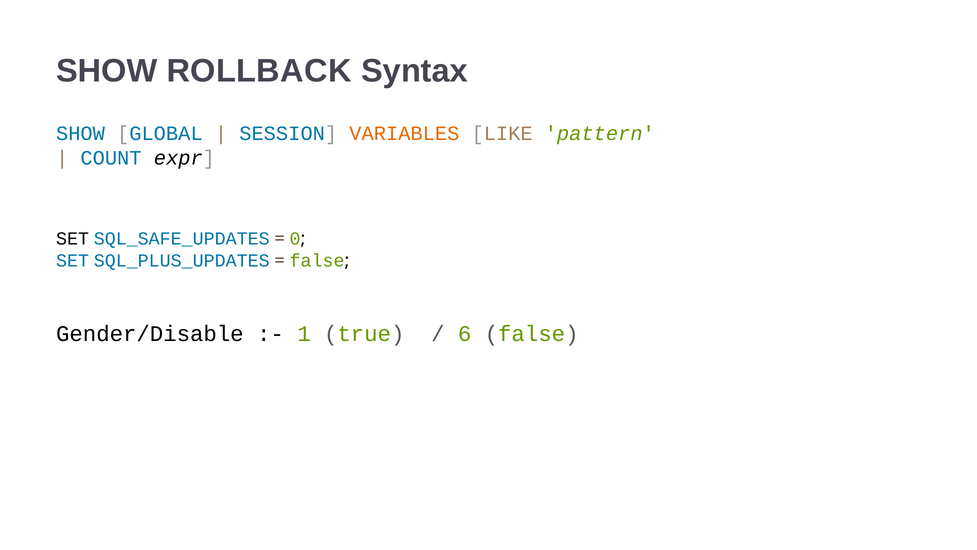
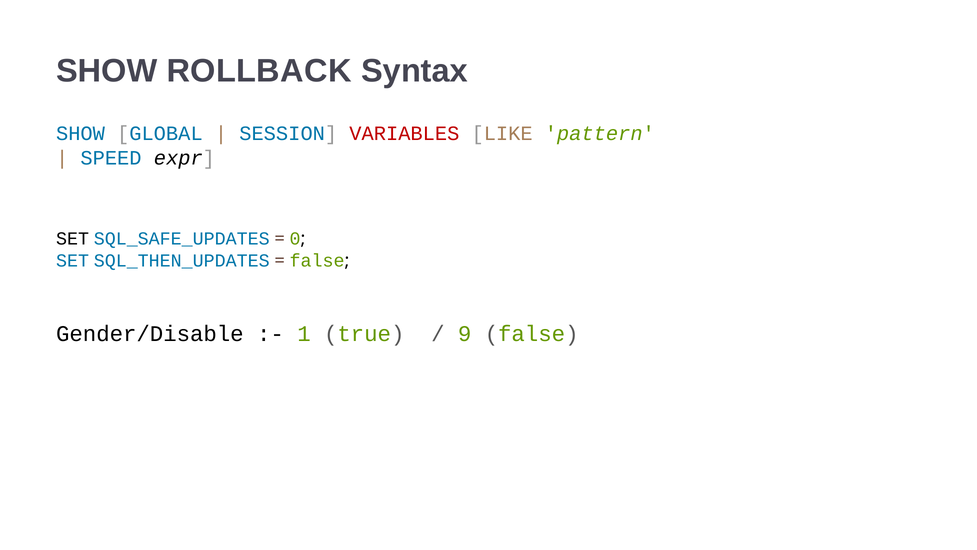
VARIABLES colour: orange -> red
COUNT: COUNT -> SPEED
SQL_PLUS_UPDATES: SQL_PLUS_UPDATES -> SQL_THEN_UPDATES
6: 6 -> 9
